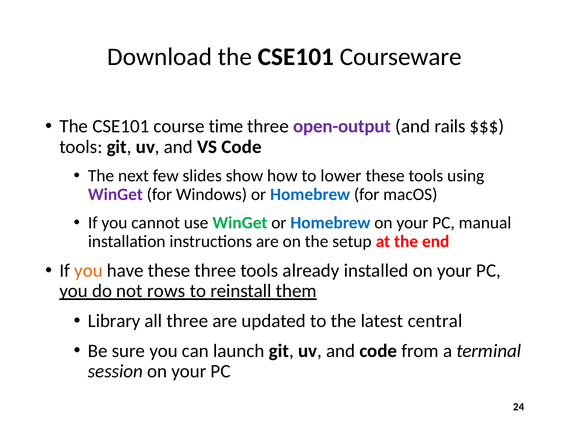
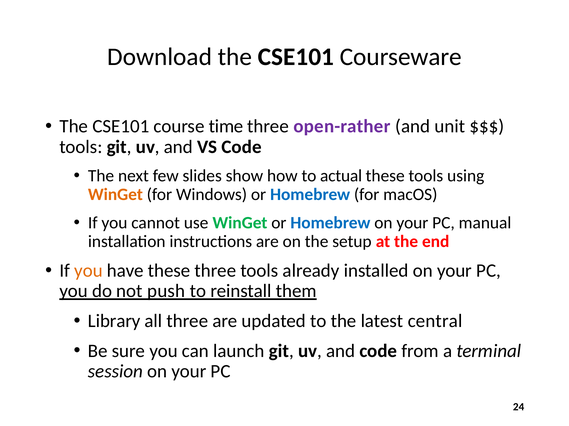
open-output: open-output -> open-rather
rails: rails -> unit
lower: lower -> actual
WinGet at (115, 195) colour: purple -> orange
rows: rows -> push
